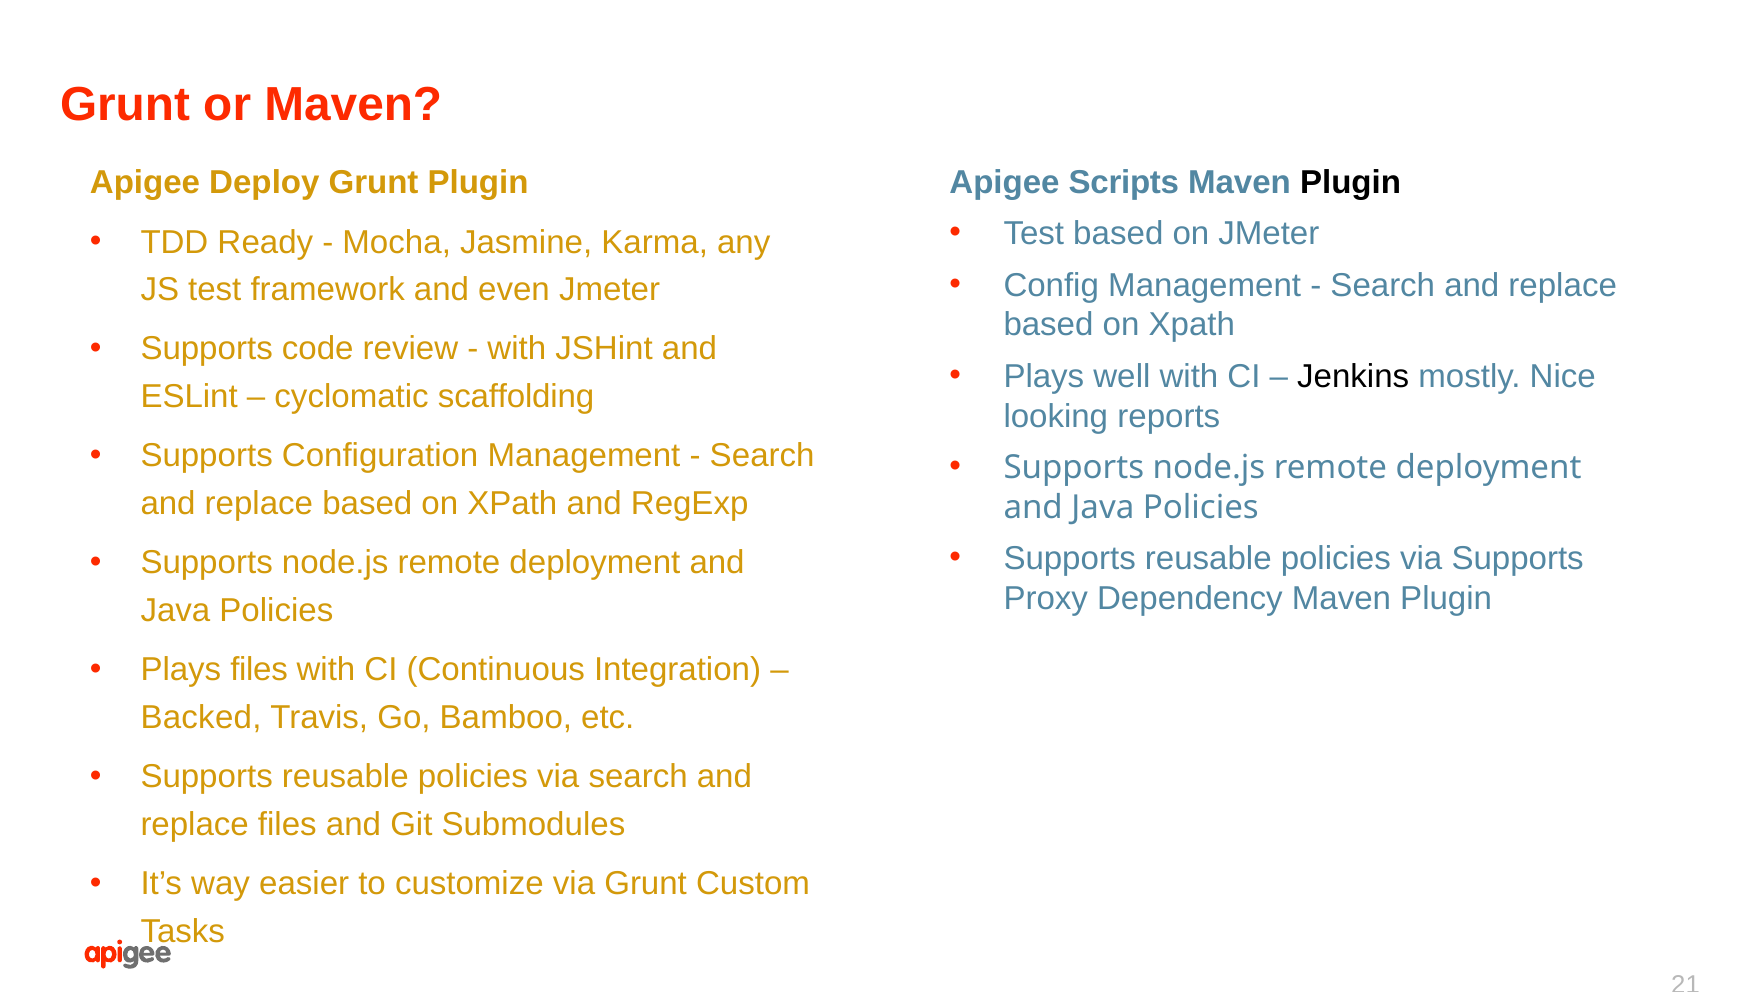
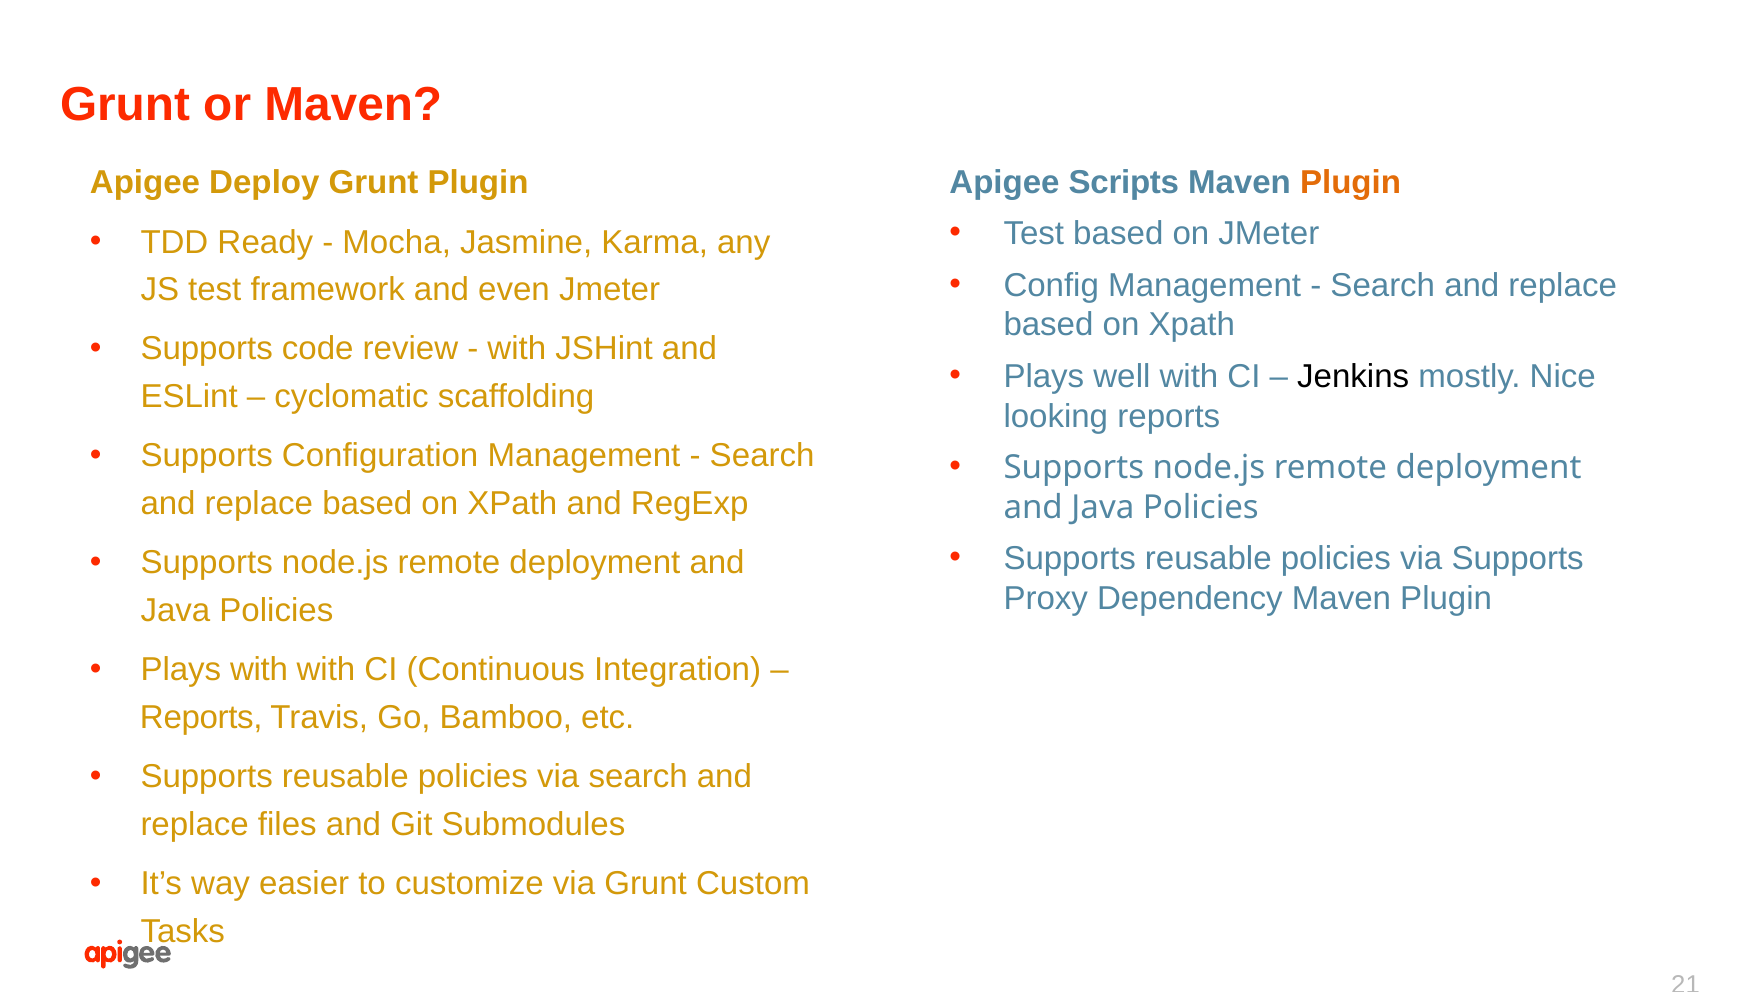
Plugin at (1351, 182) colour: black -> orange
Plays files: files -> with
Backed at (201, 718): Backed -> Reports
